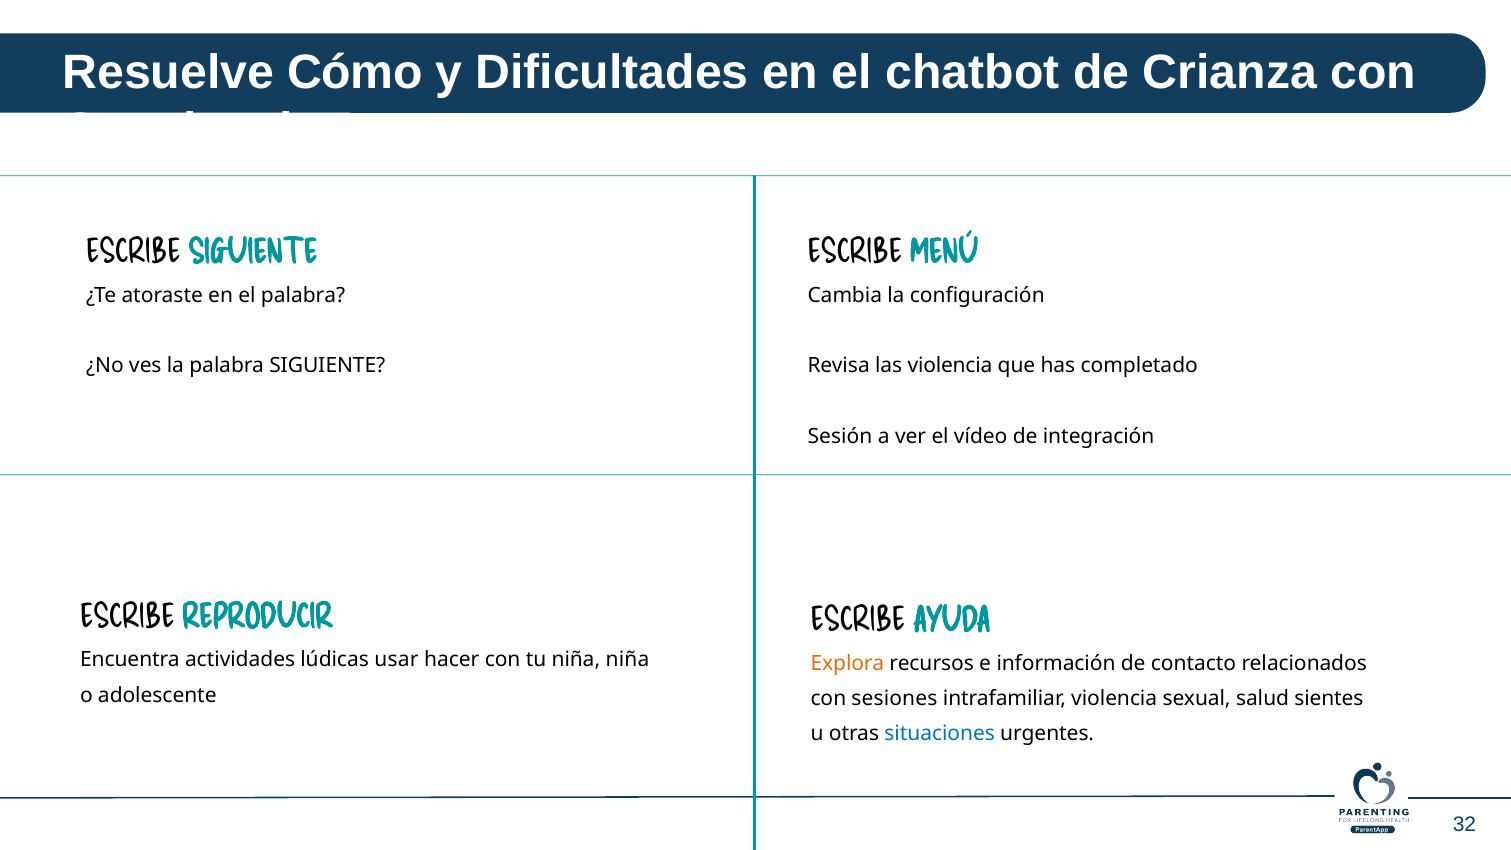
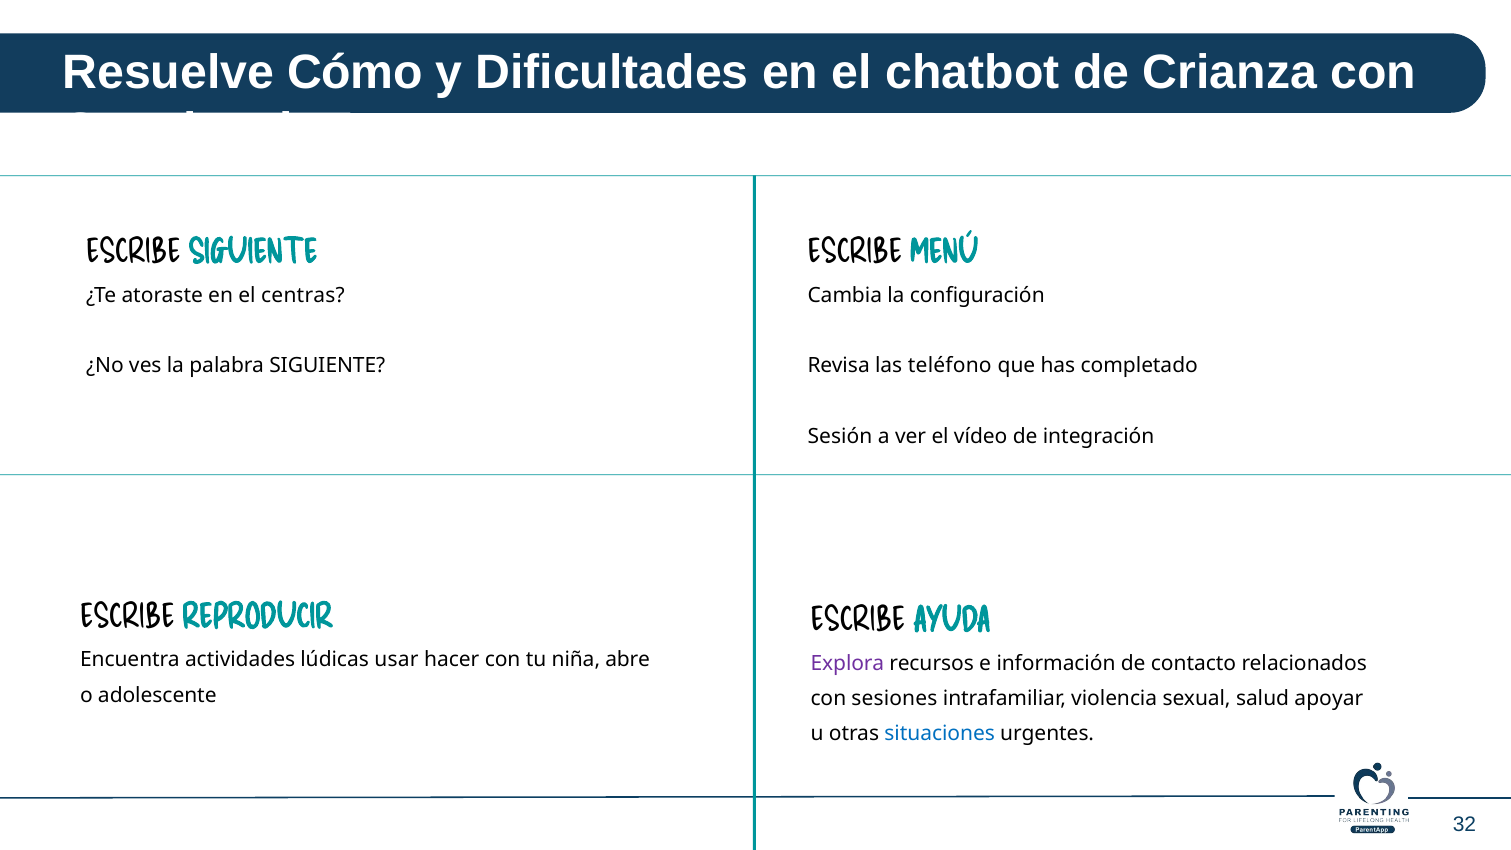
el palabra: palabra -> centras
las violencia: violencia -> teléfono
niña niña: niña -> abre
Explora colour: orange -> purple
sientes: sientes -> apoyar
